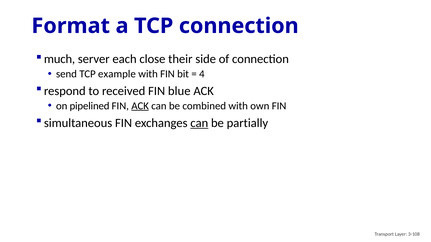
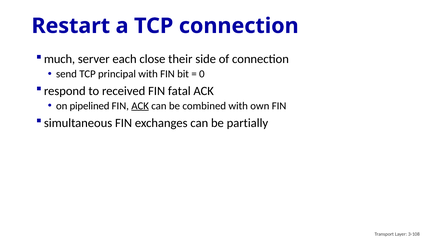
Format: Format -> Restart
example: example -> principal
4: 4 -> 0
blue: blue -> fatal
can at (199, 123) underline: present -> none
